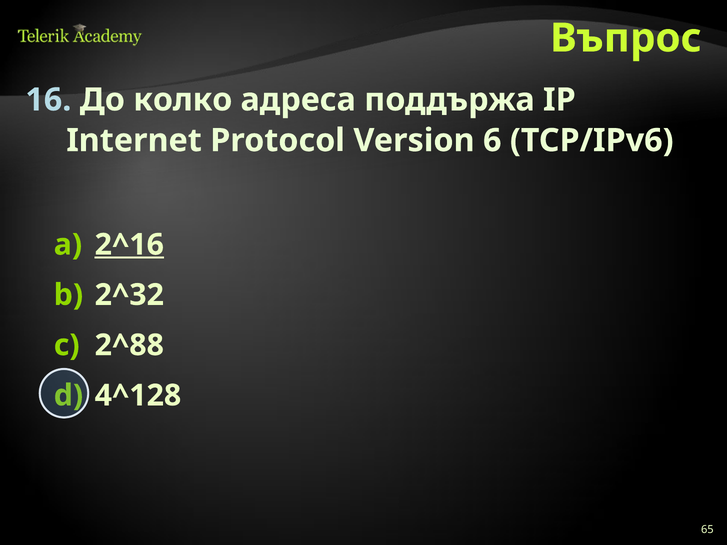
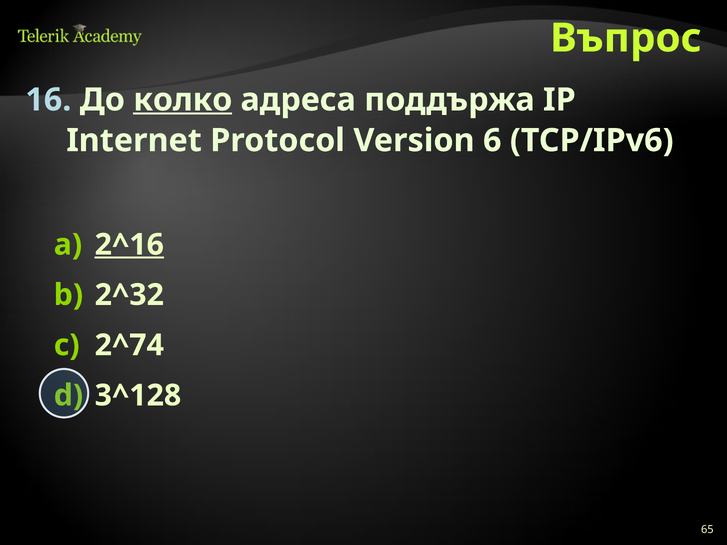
колко underline: none -> present
2^88: 2^88 -> 2^74
4^128: 4^128 -> 3^128
